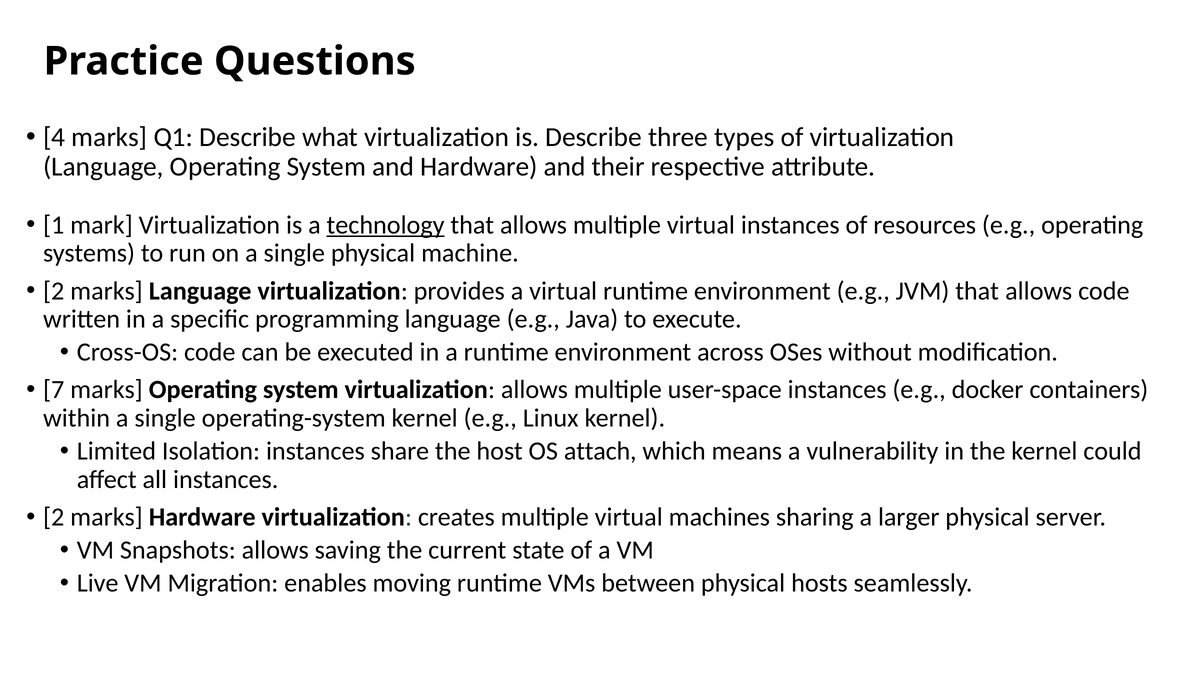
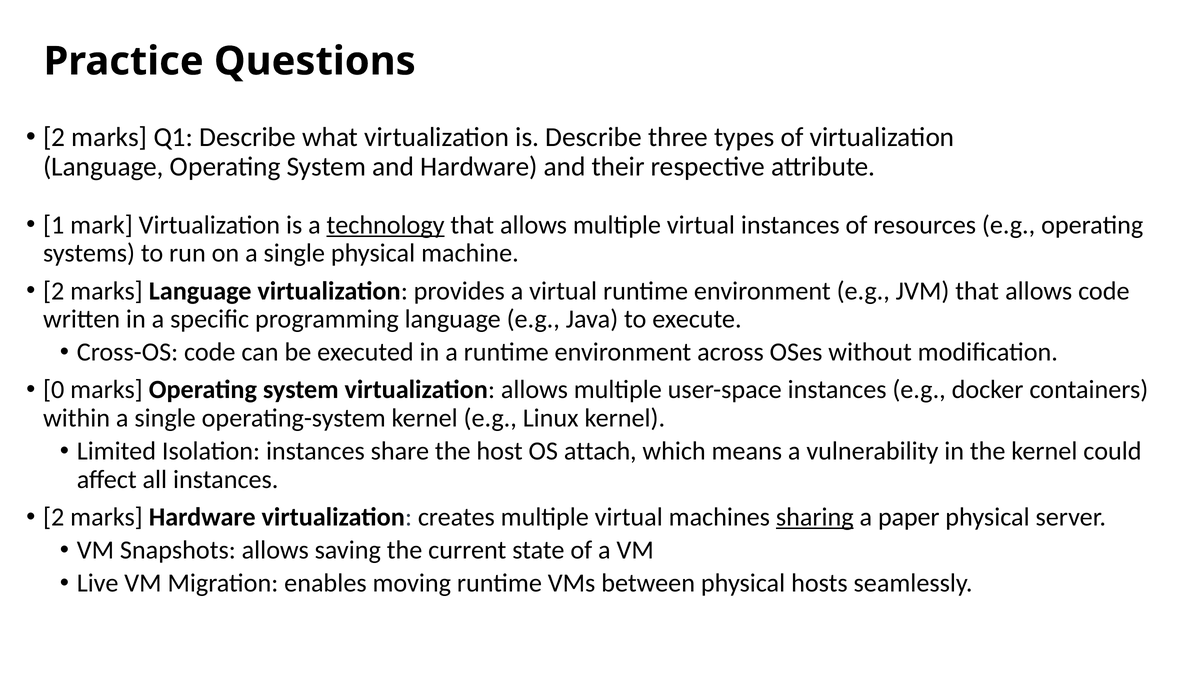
4 at (54, 137): 4 -> 2
7: 7 -> 0
sharing underline: none -> present
larger: larger -> paper
